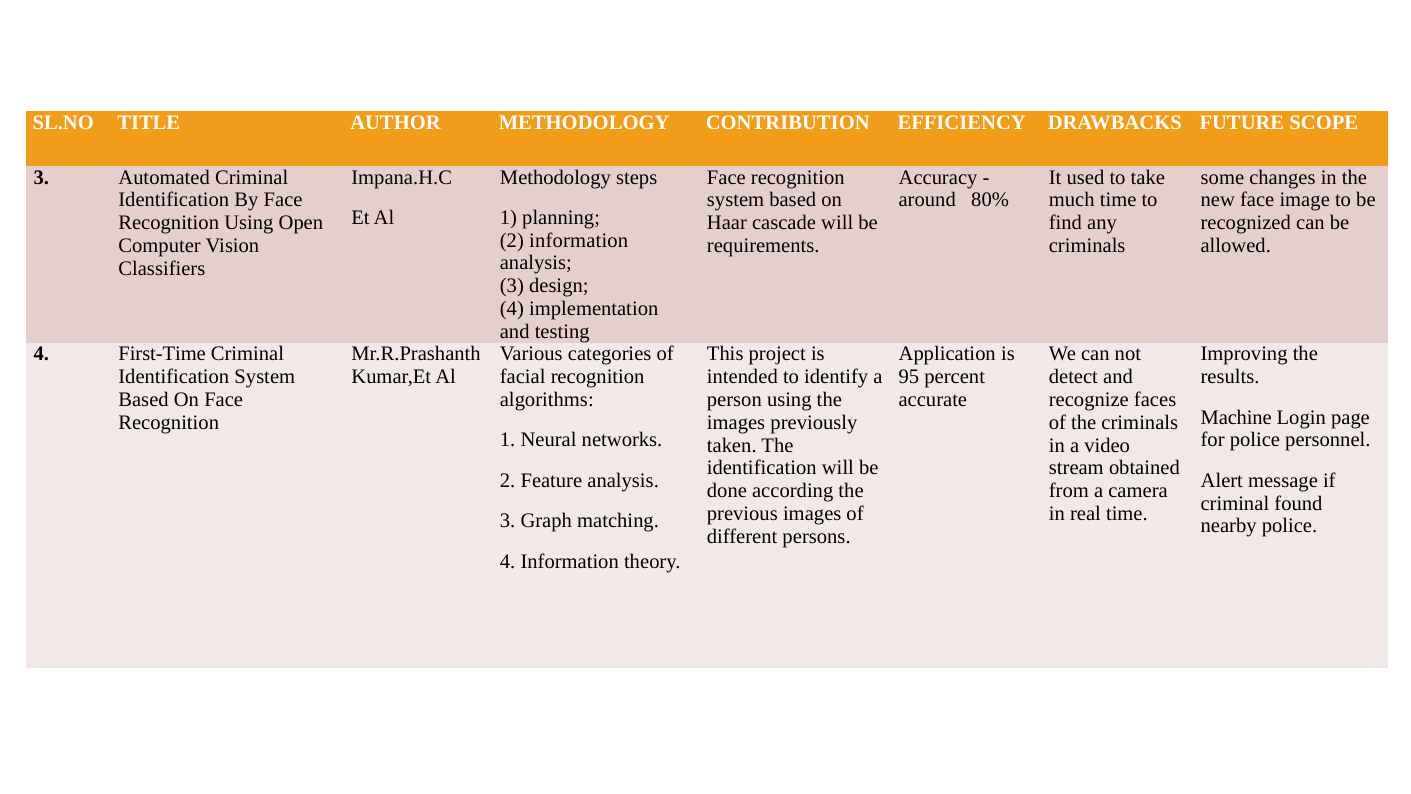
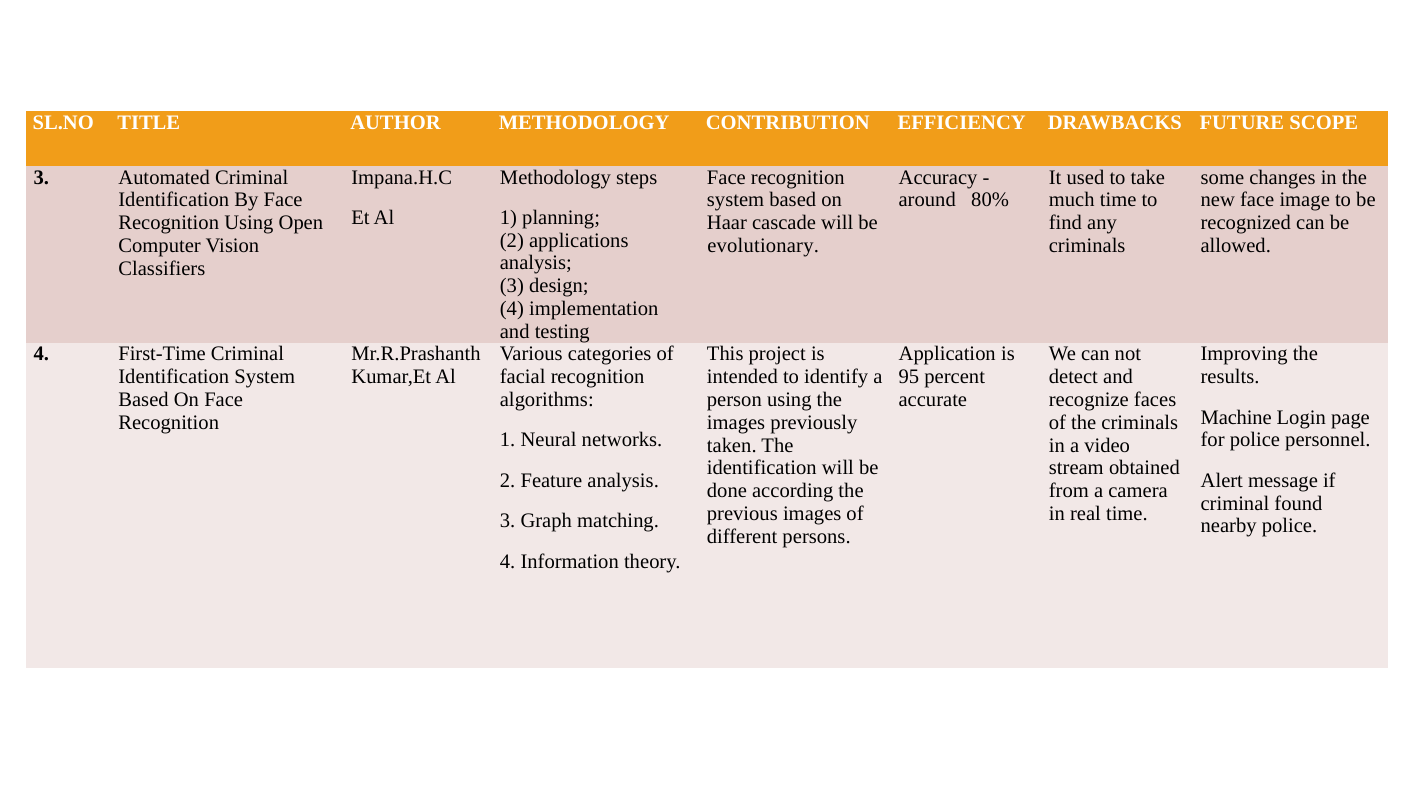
2 information: information -> applications
requirements: requirements -> evolutionary
